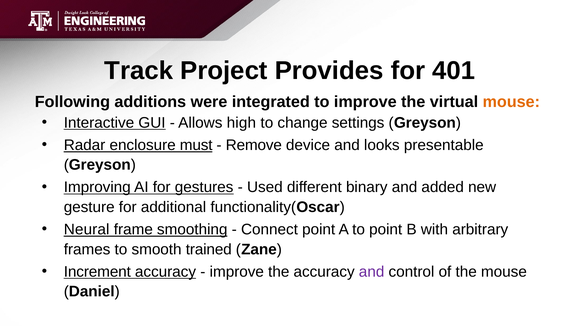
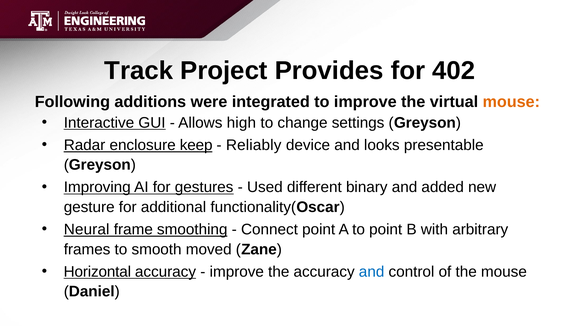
401: 401 -> 402
must: must -> keep
Remove: Remove -> Reliably
trained: trained -> moved
Increment: Increment -> Horizontal
and at (372, 272) colour: purple -> blue
